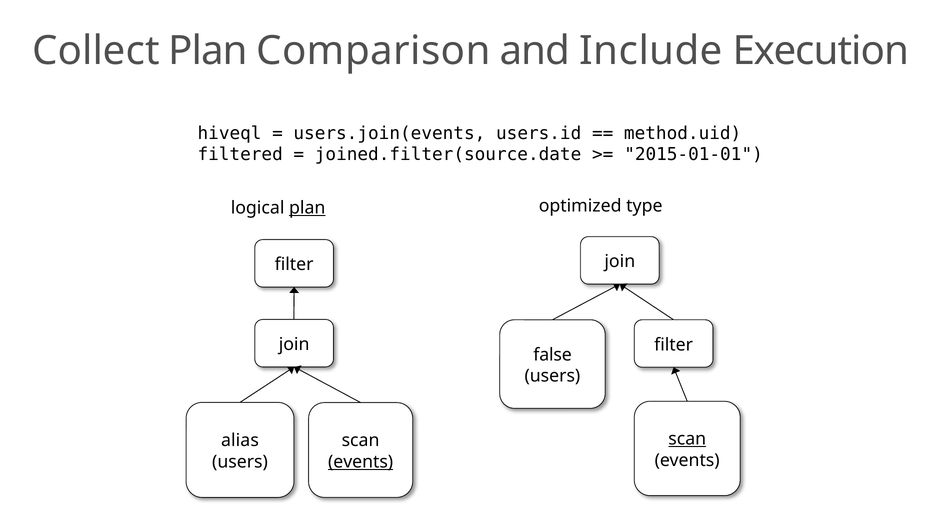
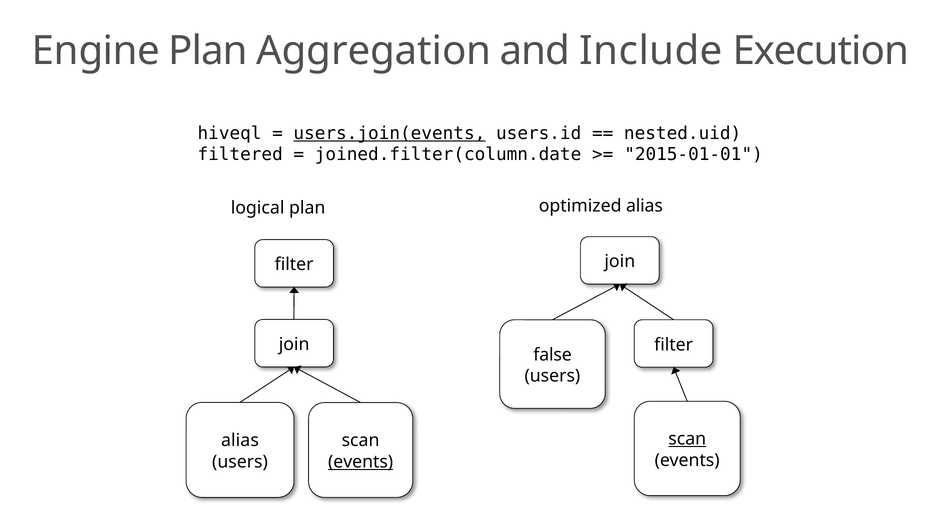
Collect: Collect -> Engine
Comparison: Comparison -> Aggregation
users.join(events underline: none -> present
method.uid: method.uid -> nested.uid
joined.filter(source.date: joined.filter(source.date -> joined.filter(column.date
optimized type: type -> alias
plan at (307, 208) underline: present -> none
